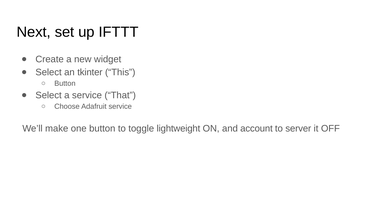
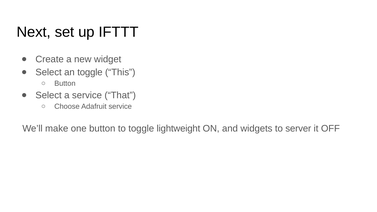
an tkinter: tkinter -> toggle
account: account -> widgets
